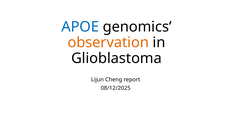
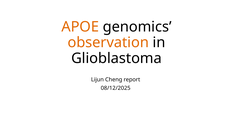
APOE colour: blue -> orange
